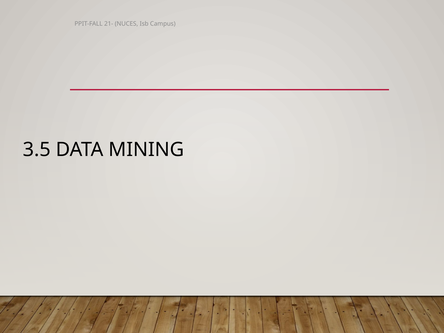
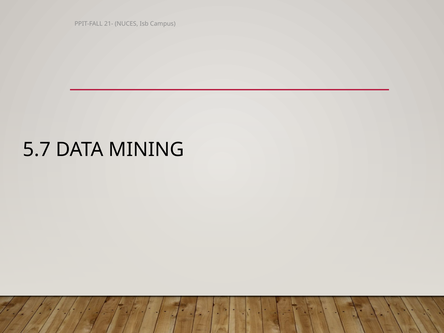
3.5: 3.5 -> 5.7
